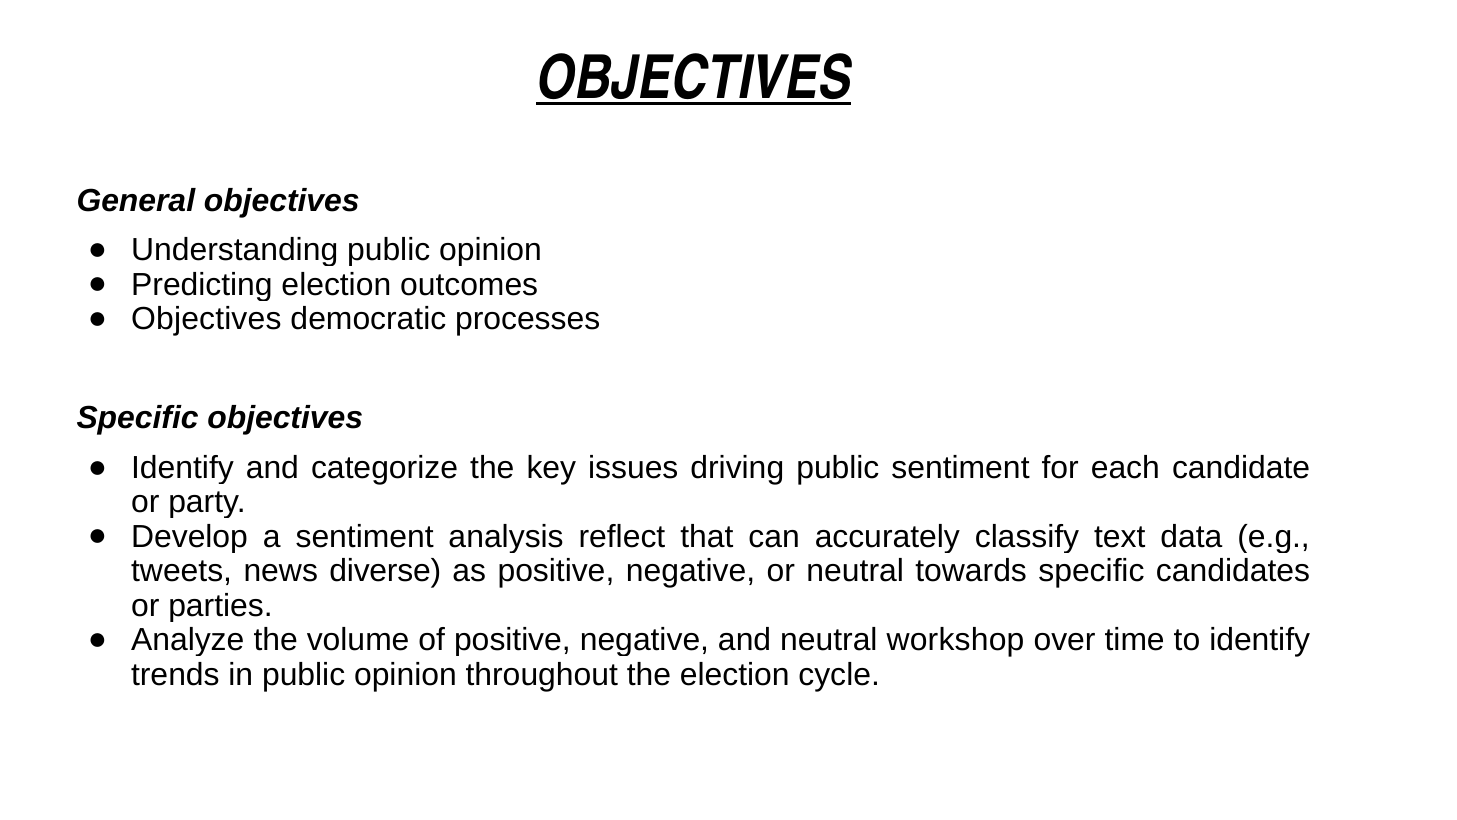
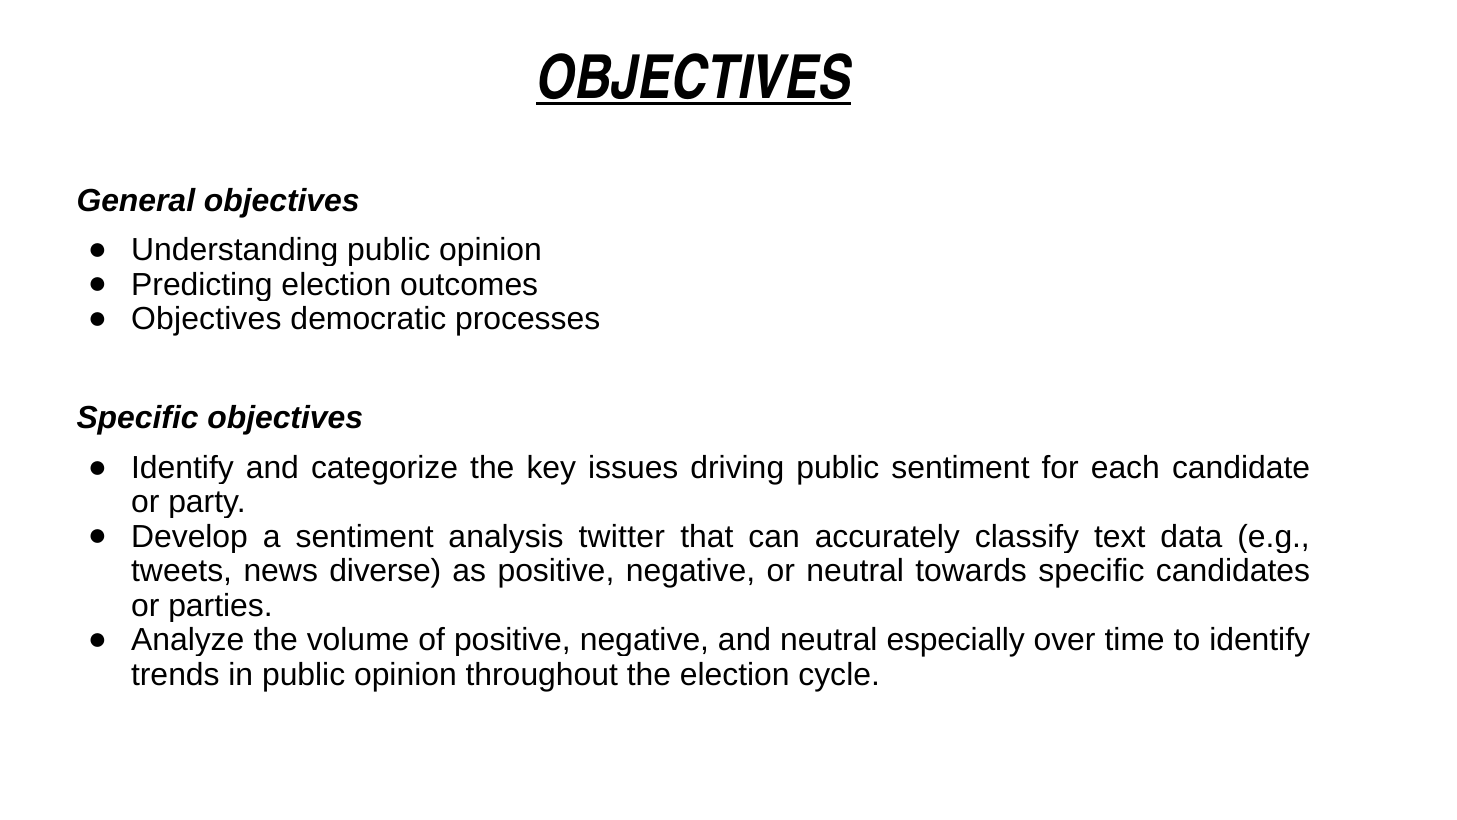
reflect: reflect -> twitter
workshop: workshop -> especially
